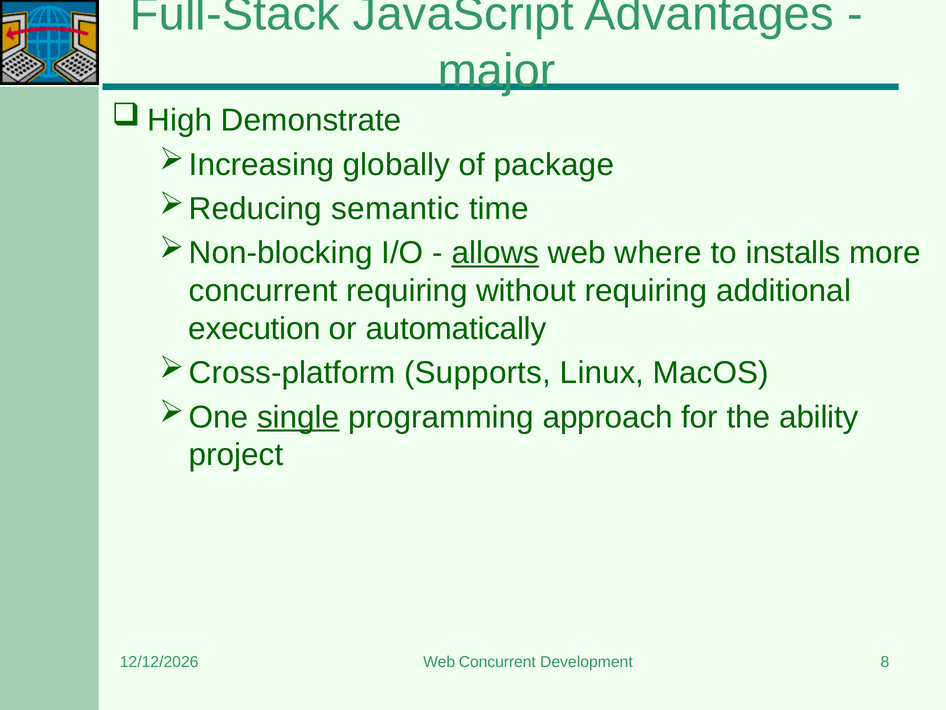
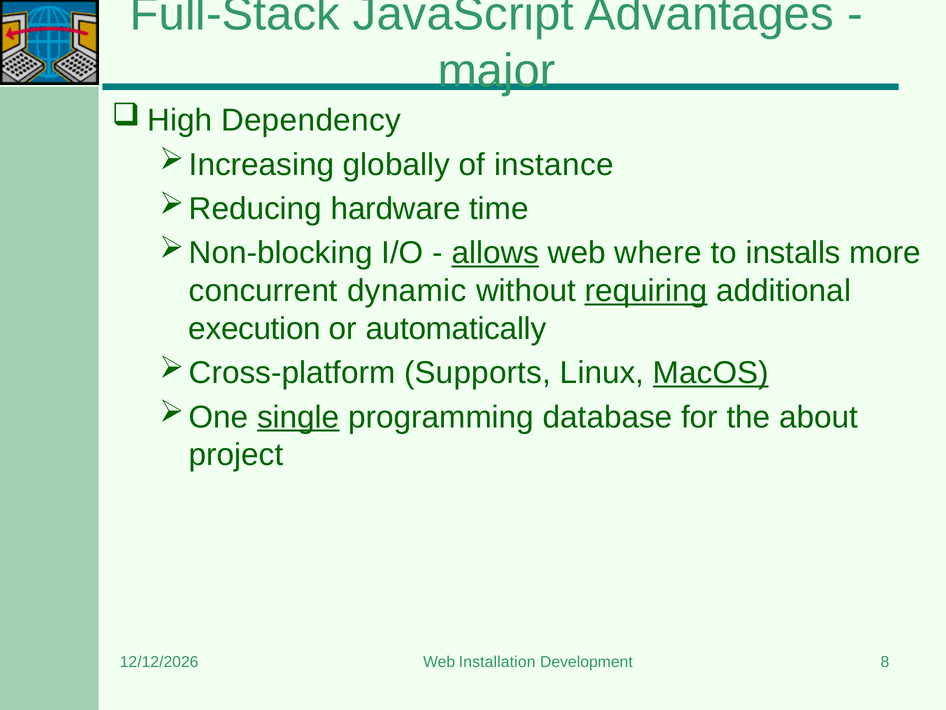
Demonstrate: Demonstrate -> Dependency
package: package -> instance
semantic: semantic -> hardware
concurrent requiring: requiring -> dynamic
requiring at (646, 291) underline: none -> present
MacOS underline: none -> present
approach: approach -> database
ability: ability -> about
Web Concurrent: Concurrent -> Installation
